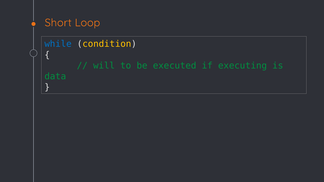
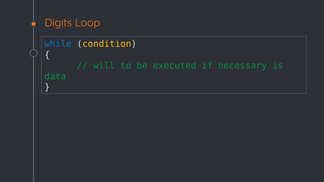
Short: Short -> Digits
executing: executing -> necessary
